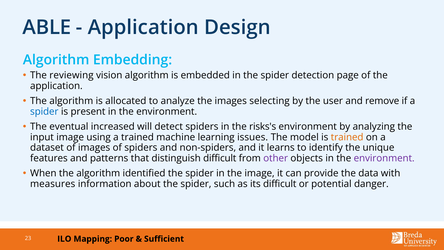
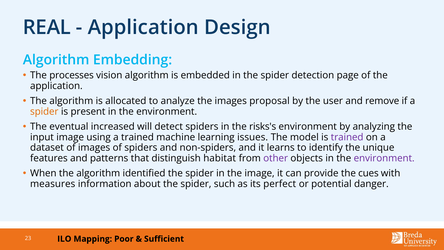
ABLE: ABLE -> REAL
reviewing: reviewing -> processes
selecting: selecting -> proposal
spider at (44, 111) colour: blue -> orange
trained at (347, 137) colour: orange -> purple
distinguish difficult: difficult -> habitat
data: data -> cues
its difficult: difficult -> perfect
